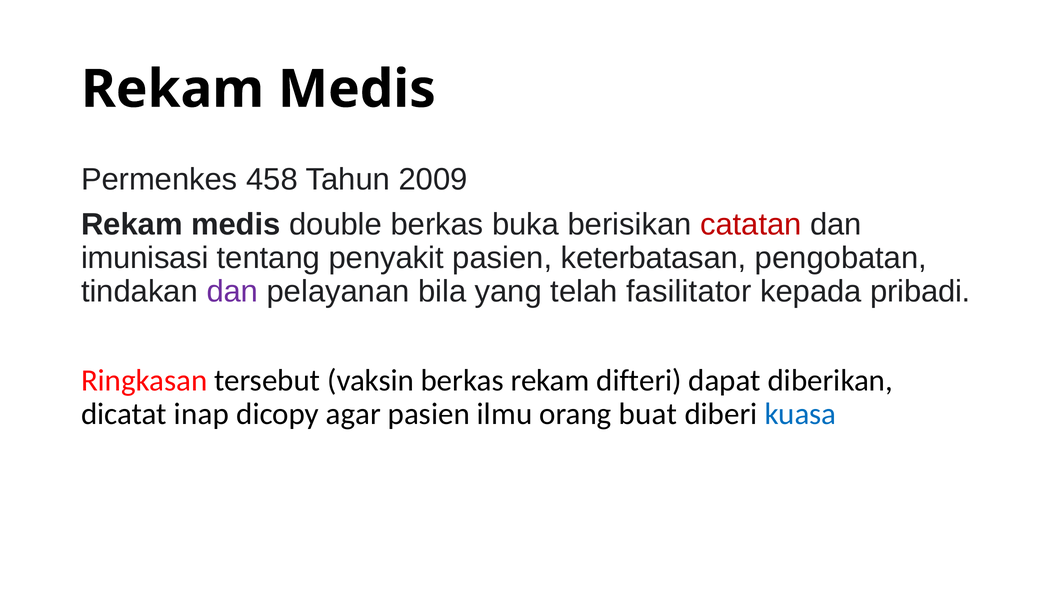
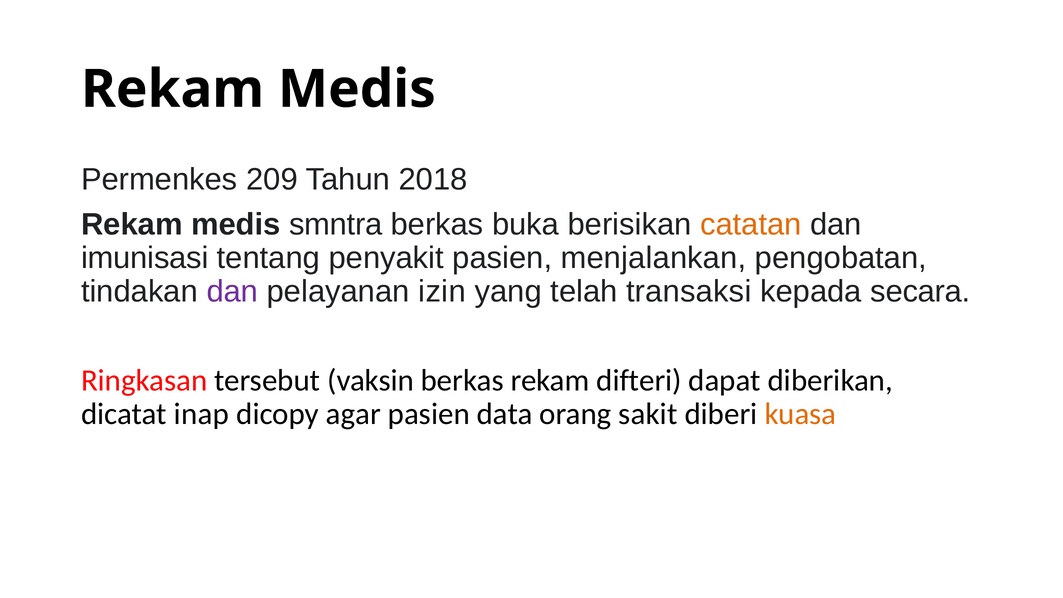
458: 458 -> 209
2009: 2009 -> 2018
double: double -> smntra
catatan colour: red -> orange
keterbatasan: keterbatasan -> menjalankan
bila: bila -> izin
fasilitator: fasilitator -> transaksi
pribadi: pribadi -> secara
ilmu: ilmu -> data
buat: buat -> sakit
kuasa colour: blue -> orange
